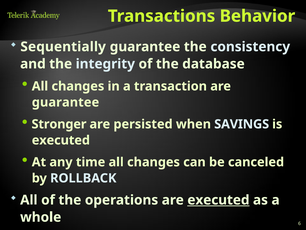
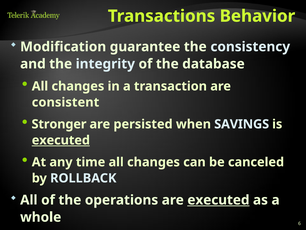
Sequentially: Sequentially -> Modification
guarantee at (65, 102): guarantee -> consistent
executed at (61, 140) underline: none -> present
